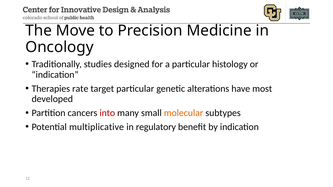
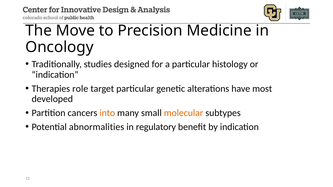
rate: rate -> role
into colour: red -> orange
multiplicative: multiplicative -> abnormalities
